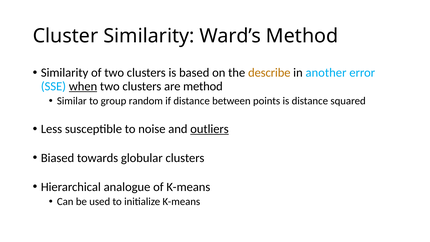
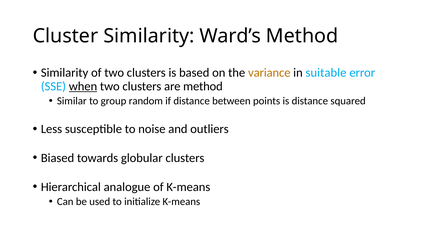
describe: describe -> variance
another: another -> suitable
outliers underline: present -> none
